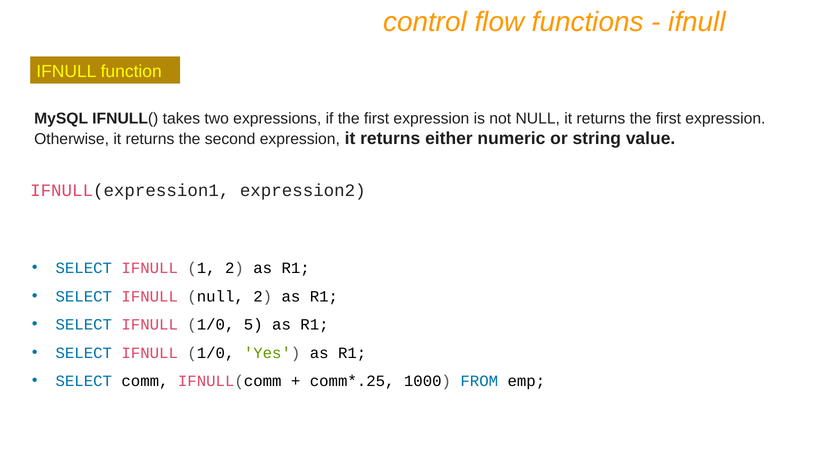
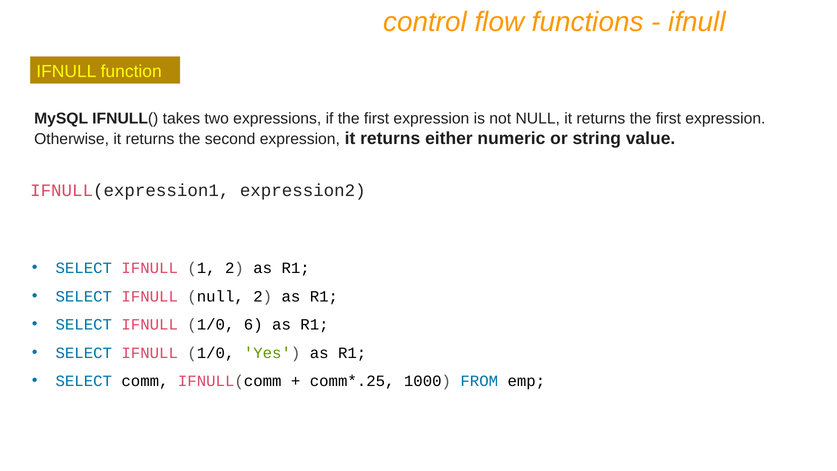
5: 5 -> 6
